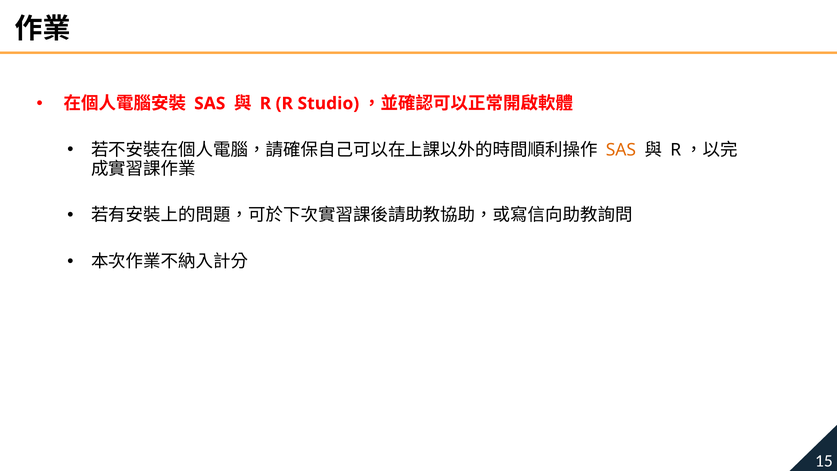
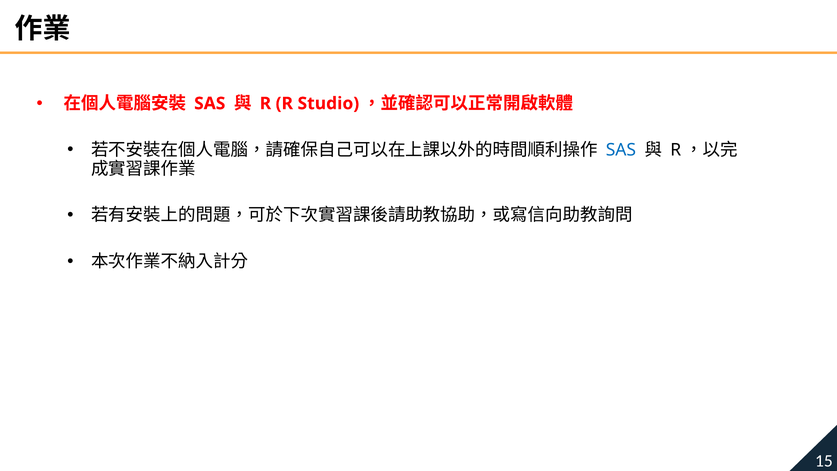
SAS at (621, 150) colour: orange -> blue
